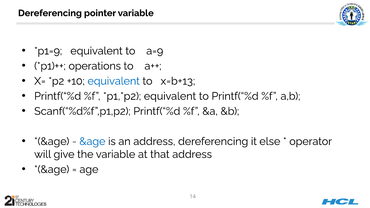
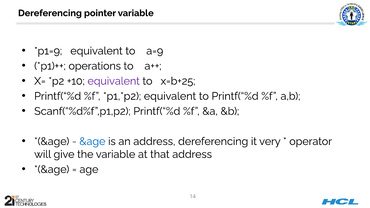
equivalent at (114, 81) colour: blue -> purple
x=b+13: x=b+13 -> x=b+25
else: else -> very
